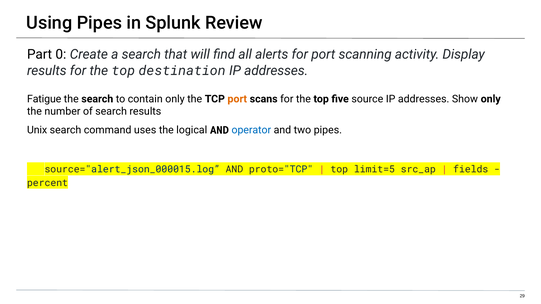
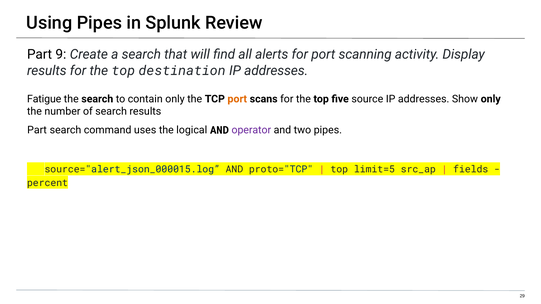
0: 0 -> 9
Unix at (37, 130): Unix -> Part
operator colour: blue -> purple
